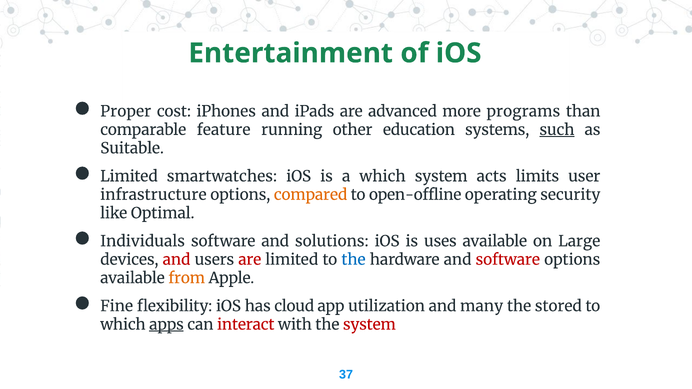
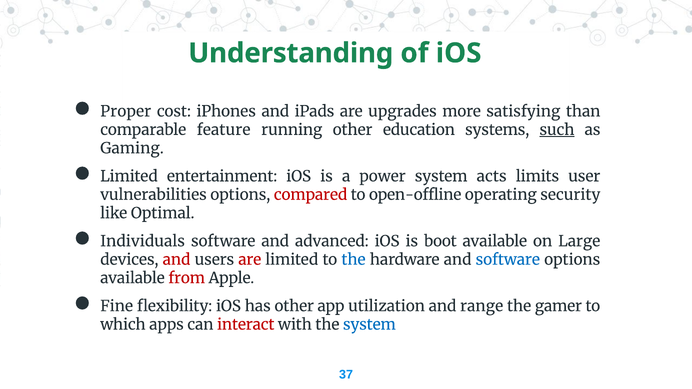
Entertainment: Entertainment -> Understanding
advanced: advanced -> upgrades
programs: programs -> satisfying
Suitable: Suitable -> Gaming
smartwatches: smartwatches -> entertainment
a which: which -> power
infrastructure: infrastructure -> vulnerabilities
compared colour: orange -> red
solutions: solutions -> advanced
uses: uses -> boot
software at (508, 260) colour: red -> blue
from colour: orange -> red
has cloud: cloud -> other
many: many -> range
stored: stored -> gamer
apps underline: present -> none
system at (369, 325) colour: red -> blue
